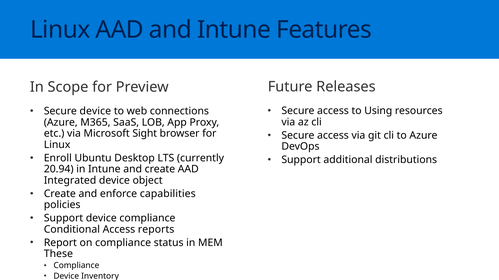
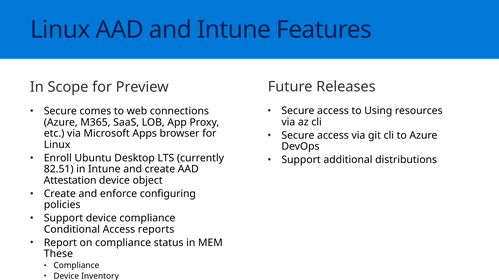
Secure device: device -> comes
Sight: Sight -> Apps
20.94: 20.94 -> 82.51
Integrated: Integrated -> Attestation
capabilities: capabilities -> configuring
